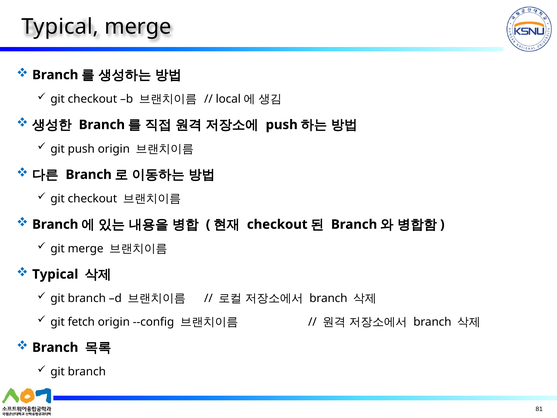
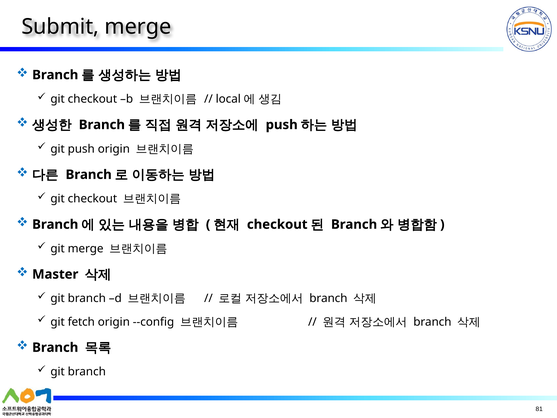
Typical at (60, 27): Typical -> Submit
Typical at (55, 274): Typical -> Master
